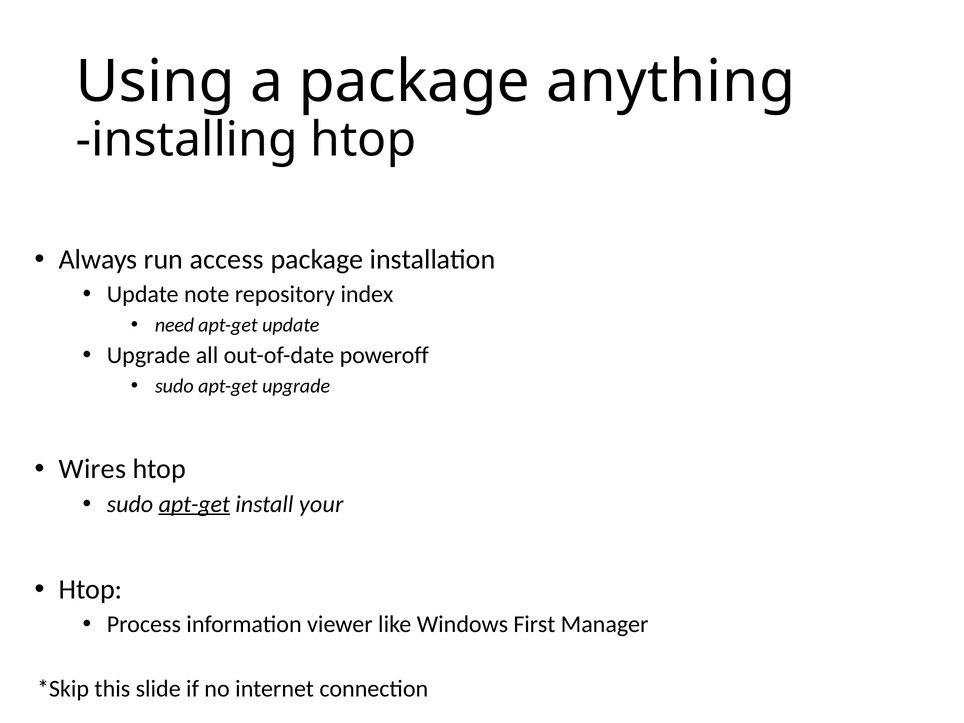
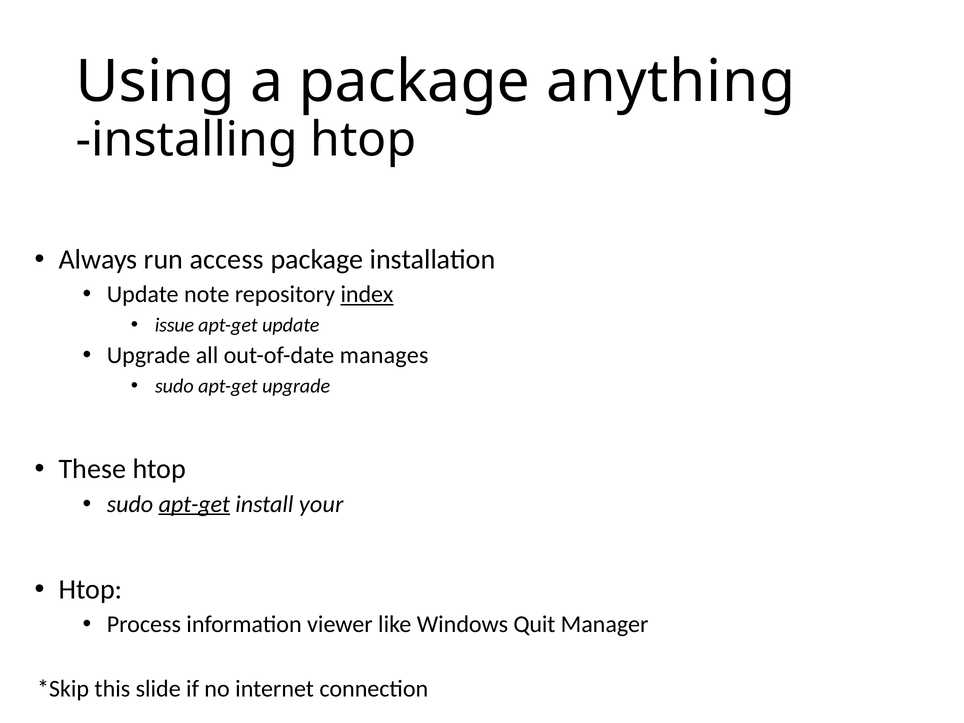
index underline: none -> present
need: need -> issue
poweroff: poweroff -> manages
Wires: Wires -> These
First: First -> Quit
